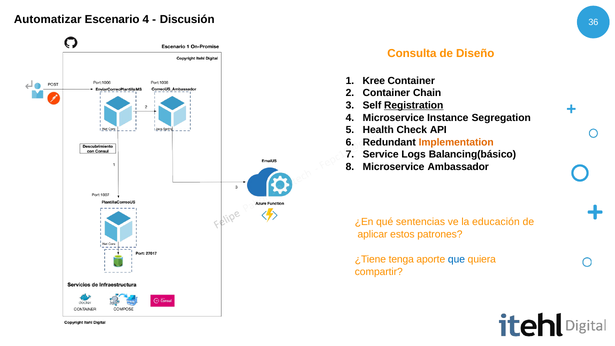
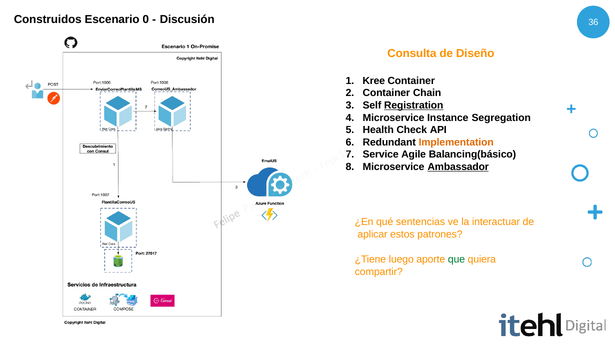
Automatizar: Automatizar -> Construidos
Escenario 4: 4 -> 0
Logs: Logs -> Agile
Ambassador underline: none -> present
educación: educación -> interactuar
tenga: tenga -> luego
que colour: blue -> green
